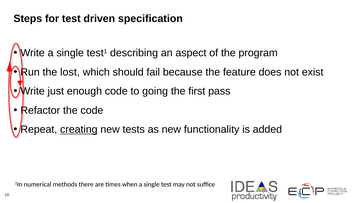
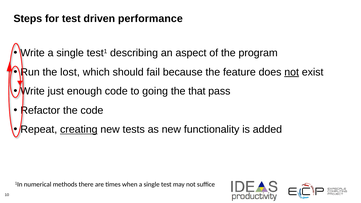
specification: specification -> performance
not at (292, 72) underline: none -> present
first: first -> that
